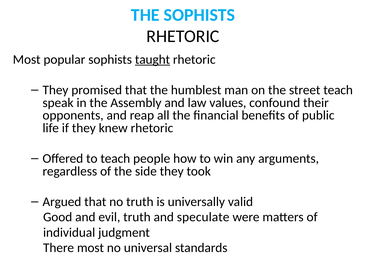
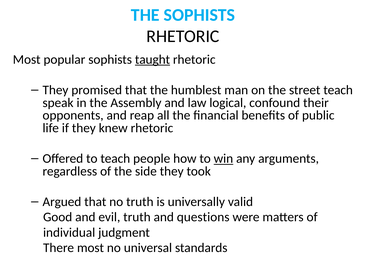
values: values -> logical
win underline: none -> present
speculate: speculate -> questions
